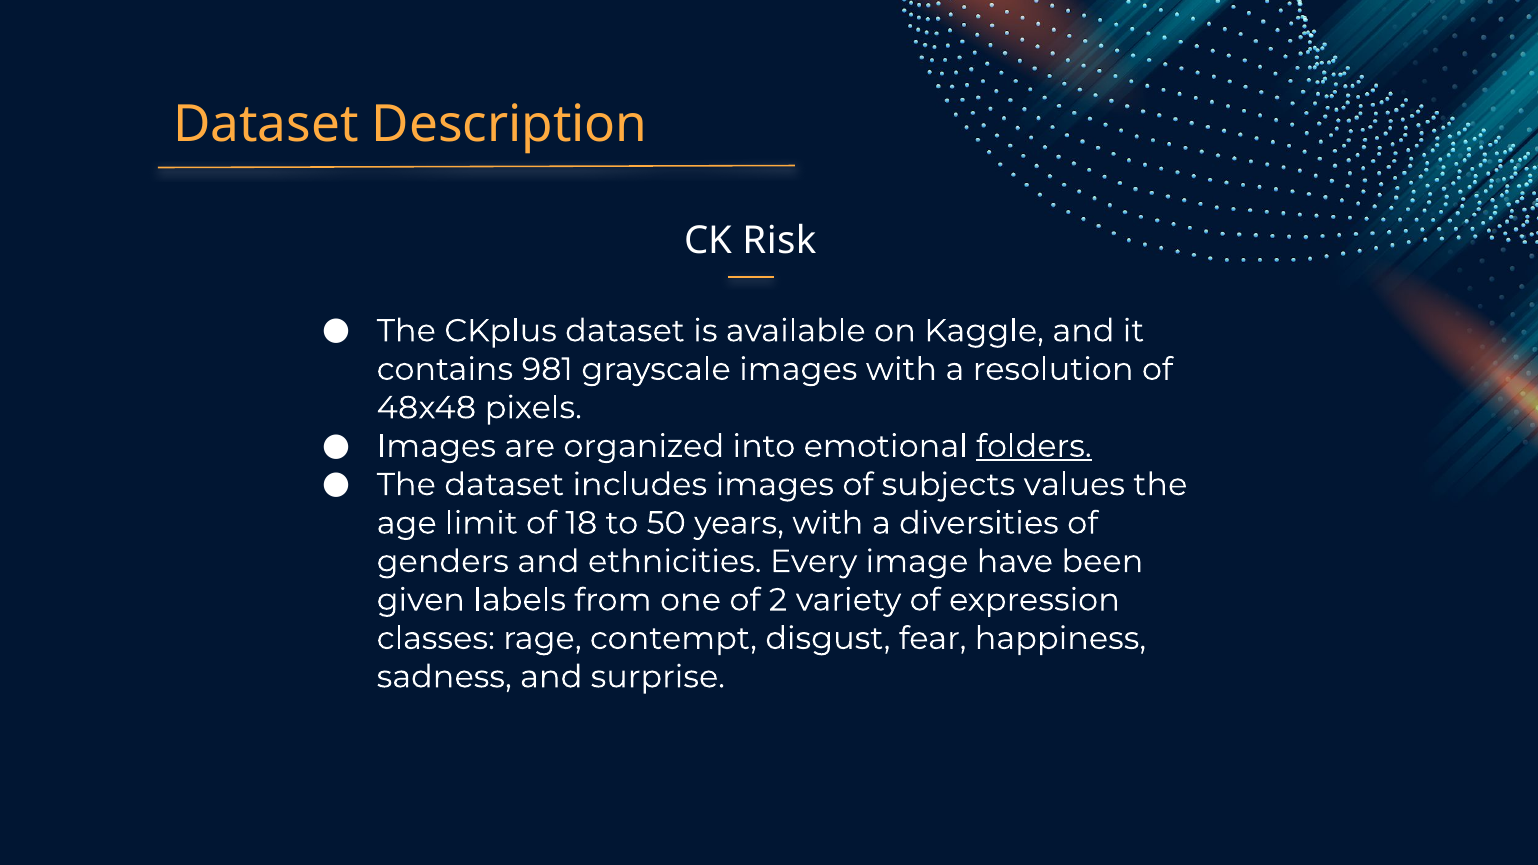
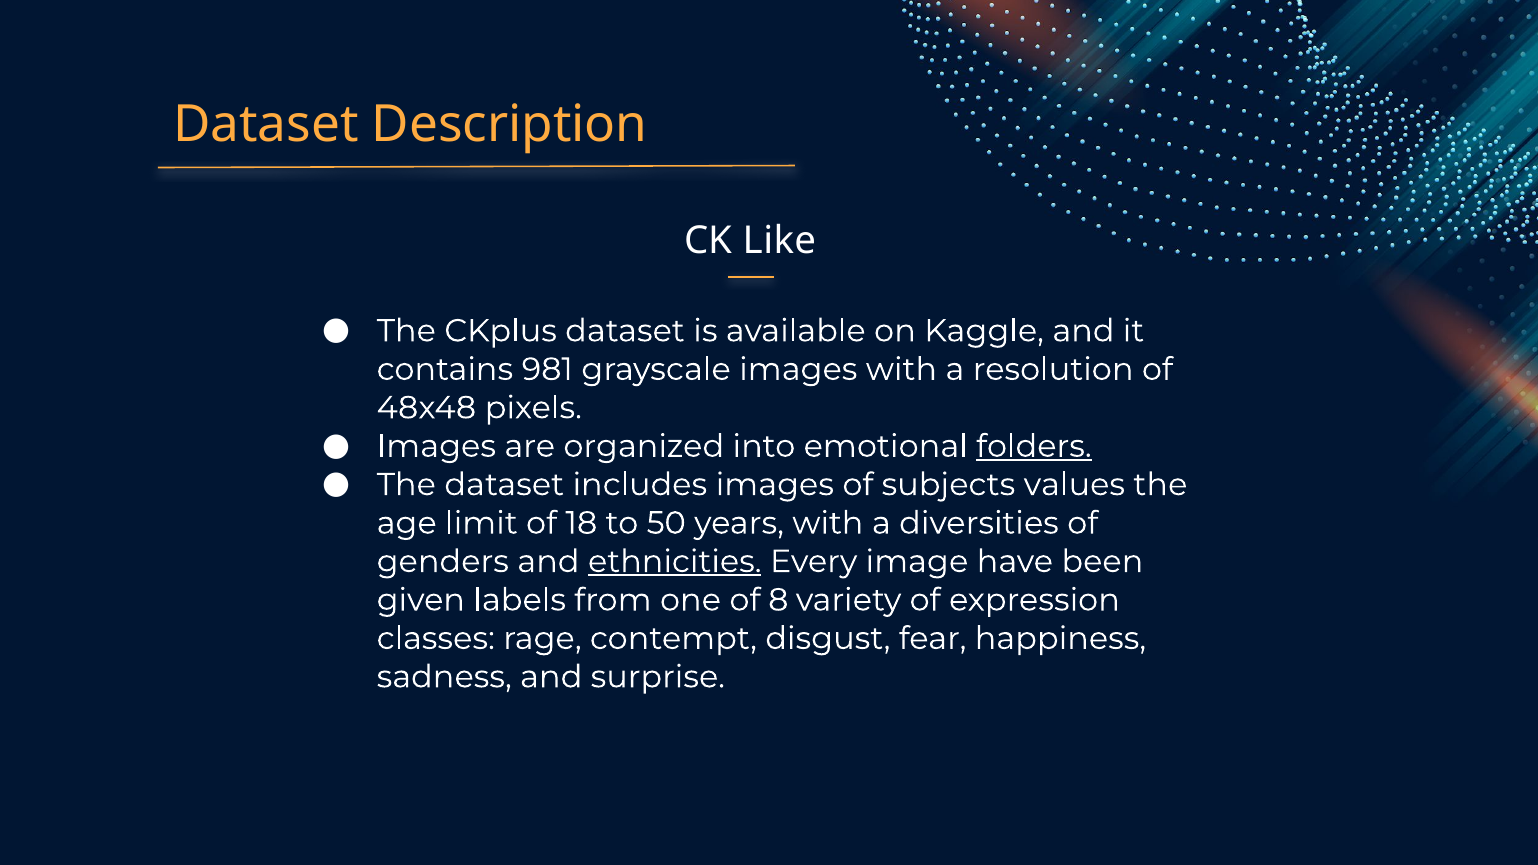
Risk: Risk -> Like
ethnicities underline: none -> present
2: 2 -> 8
